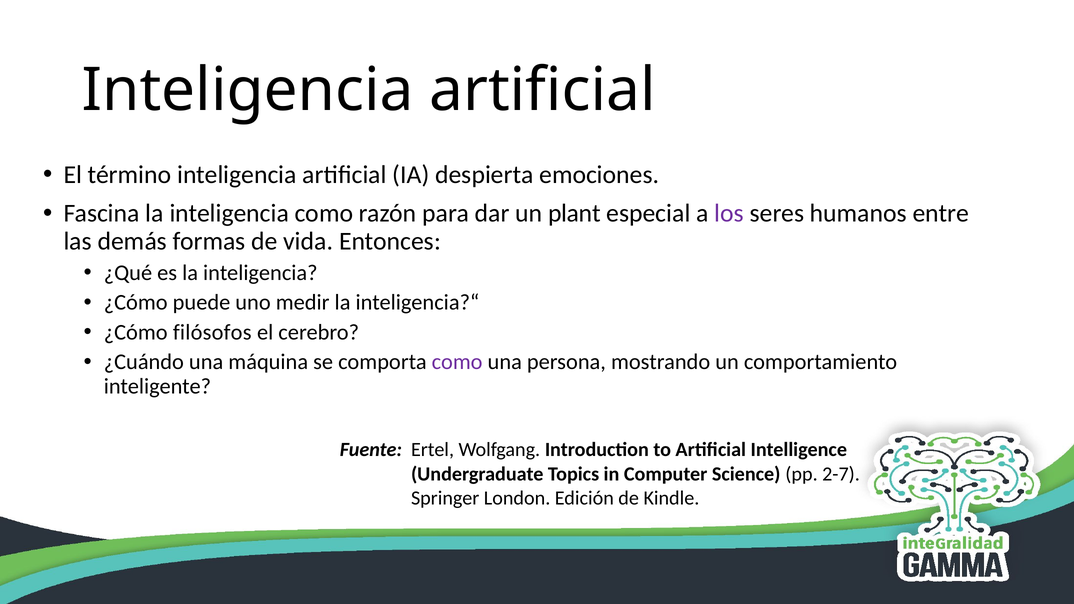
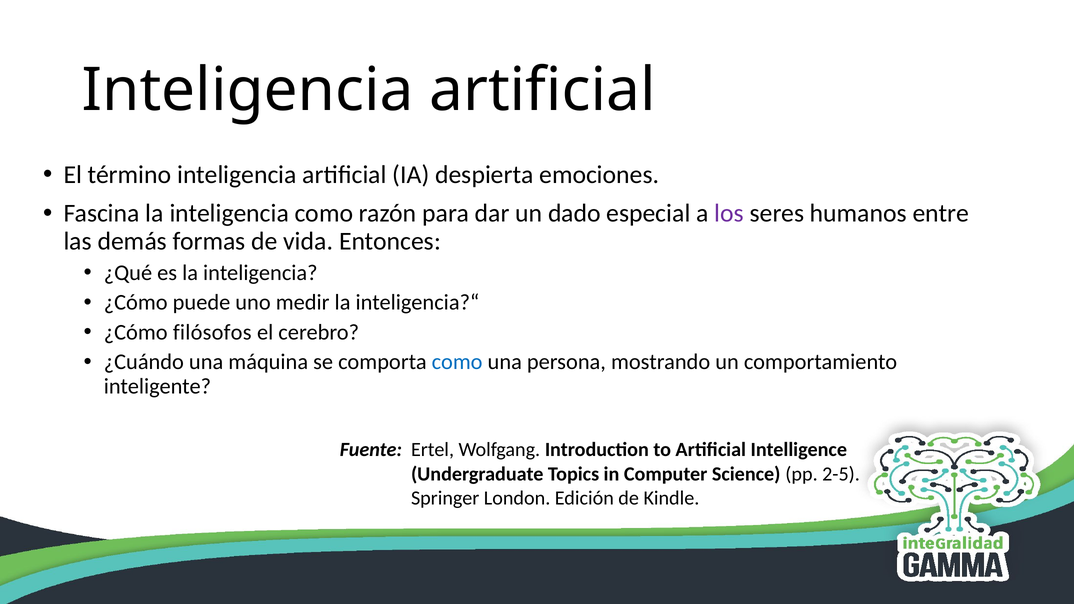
plant: plant -> dado
como at (457, 362) colour: purple -> blue
2-7: 2-7 -> 2-5
